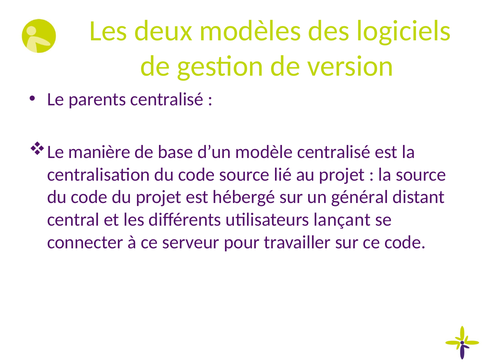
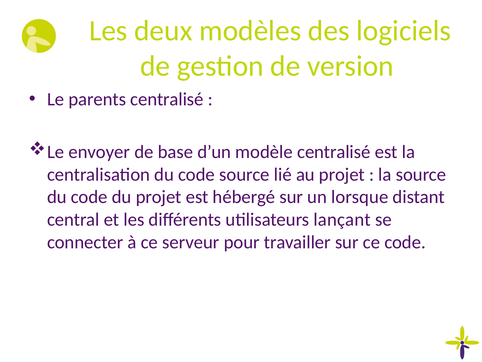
manière: manière -> envoyer
général: général -> lorsque
